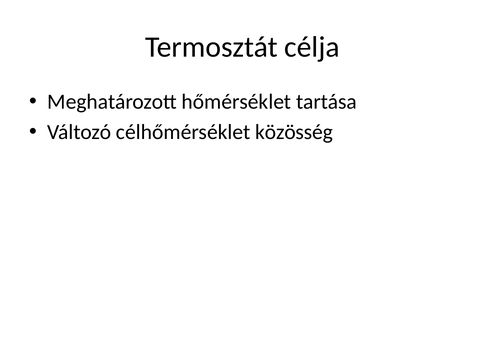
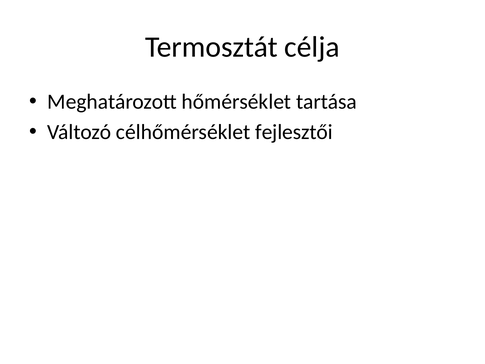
közösség: közösség -> fejlesztői
